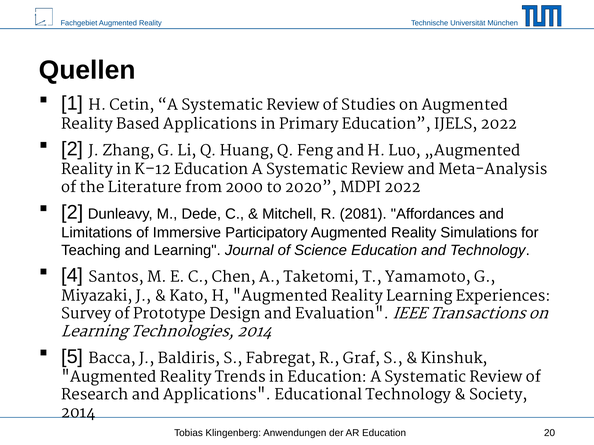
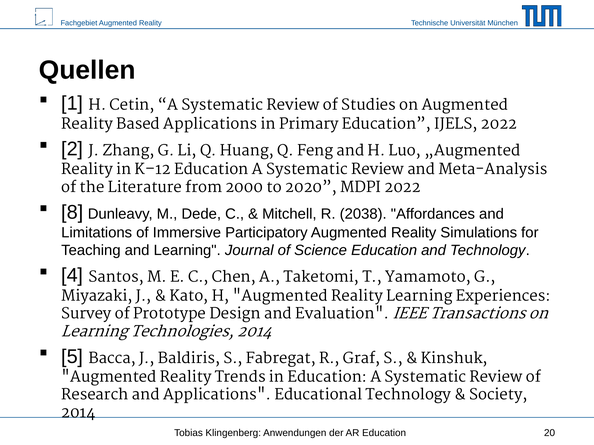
2 at (72, 212): 2 -> 8
2081: 2081 -> 2038
